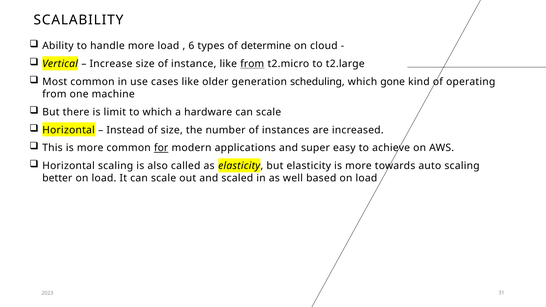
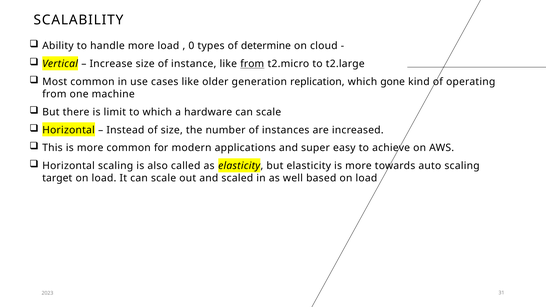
6: 6 -> 0
scheduling: scheduling -> replication
for underline: present -> none
better: better -> target
